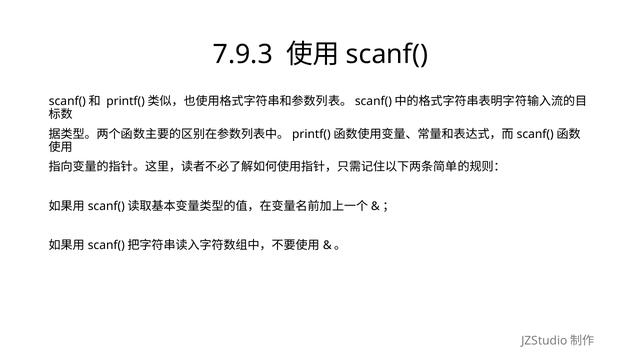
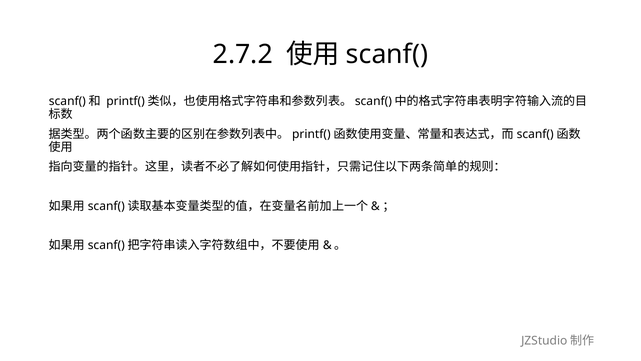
7.9.3: 7.9.3 -> 2.7.2
